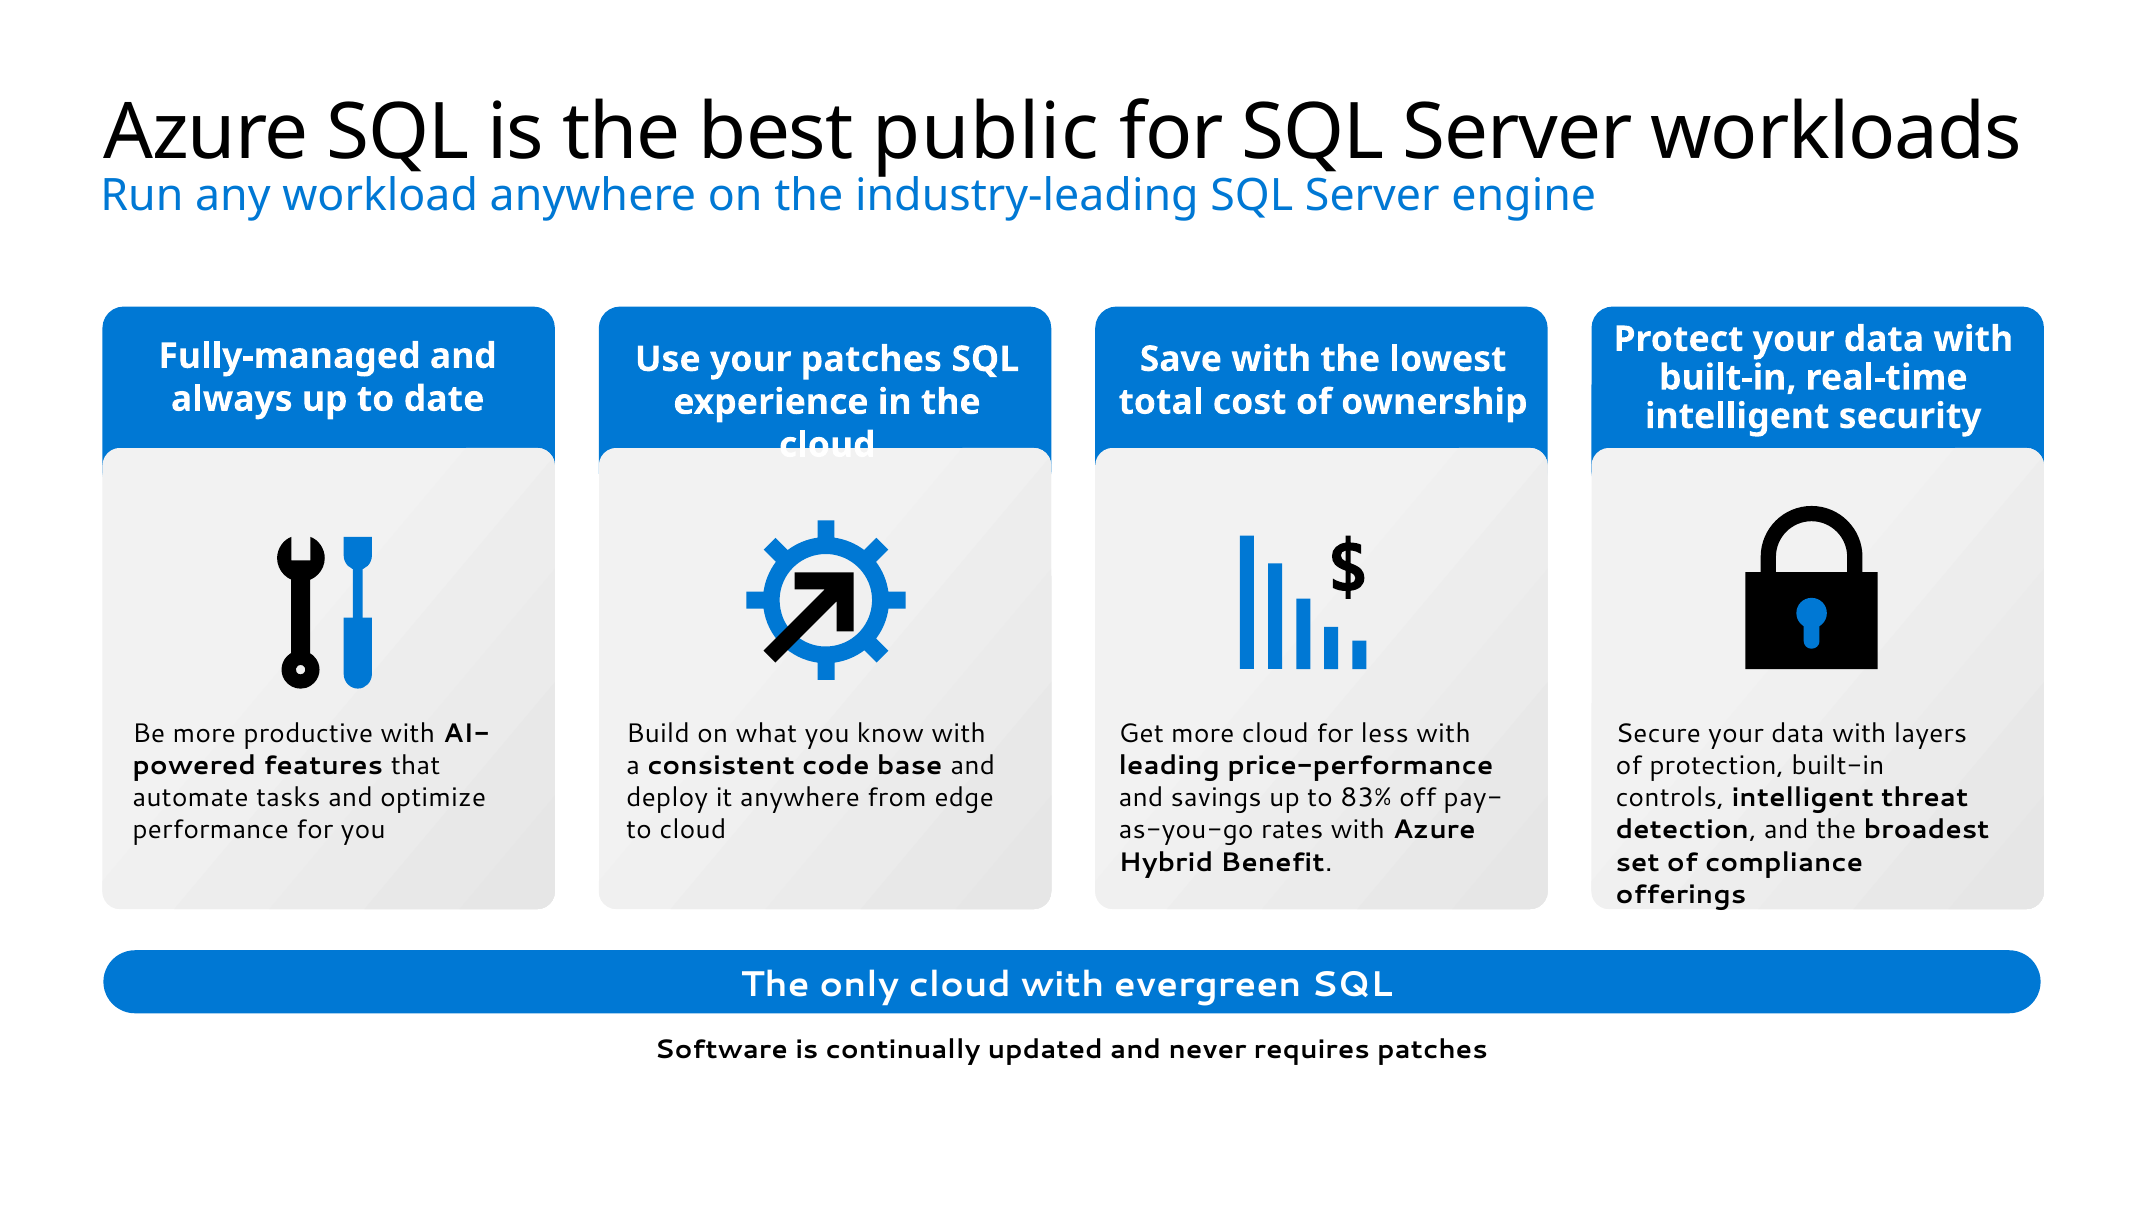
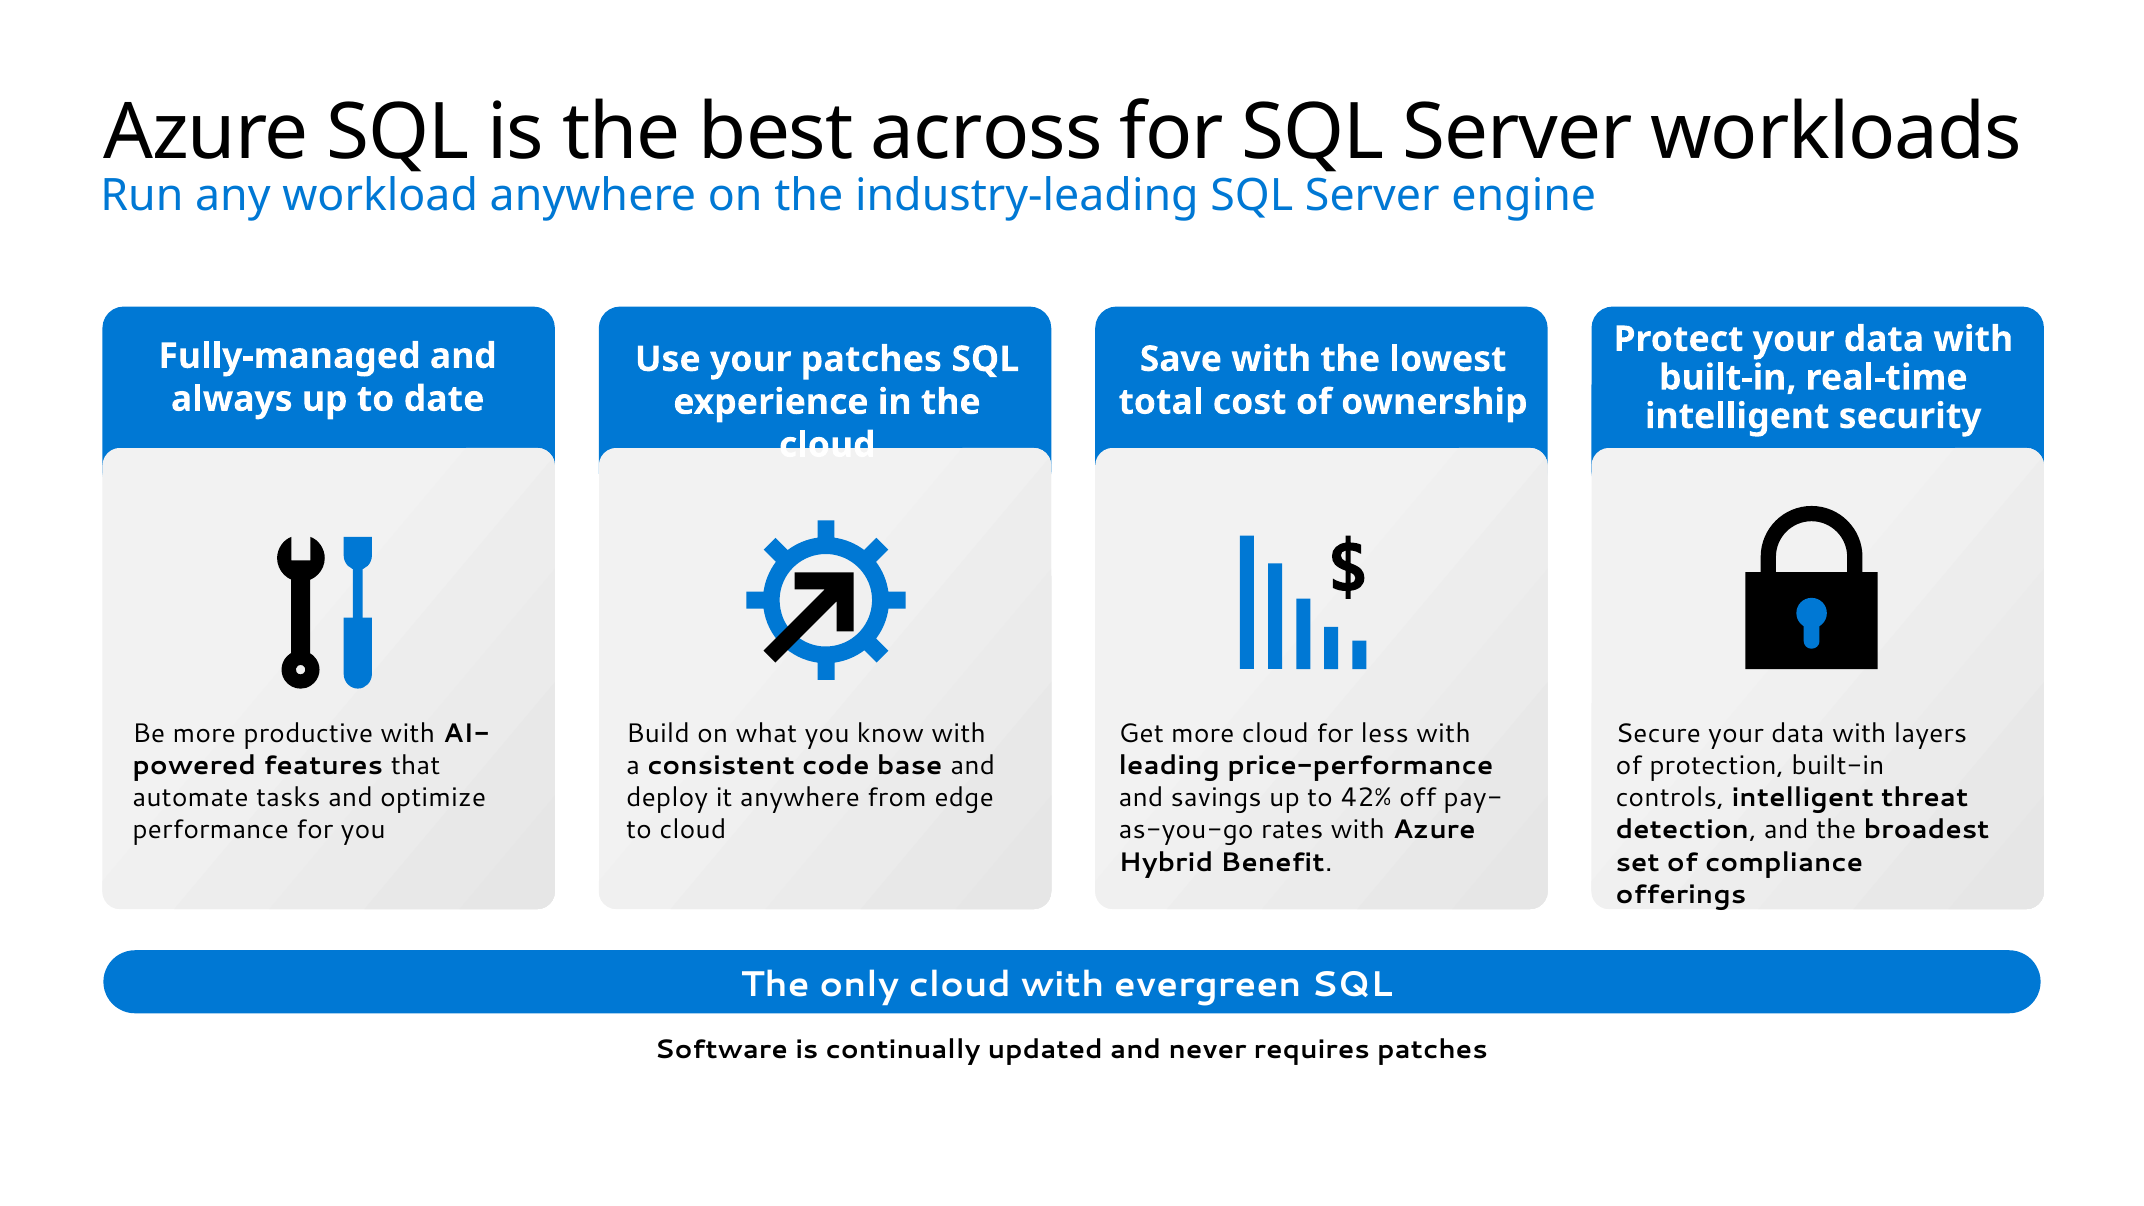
public: public -> across
83%: 83% -> 42%
